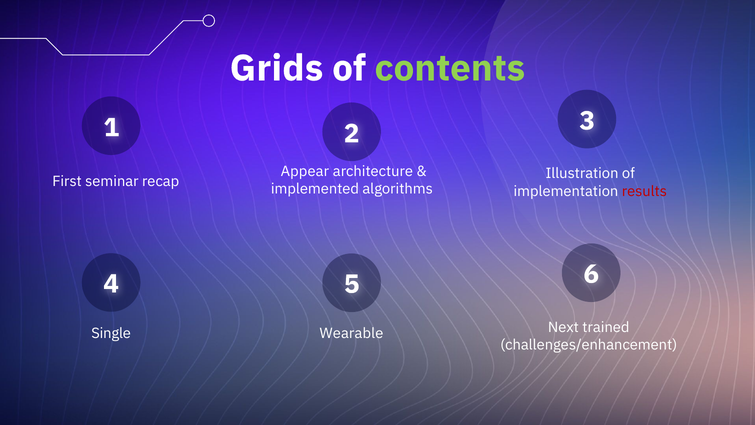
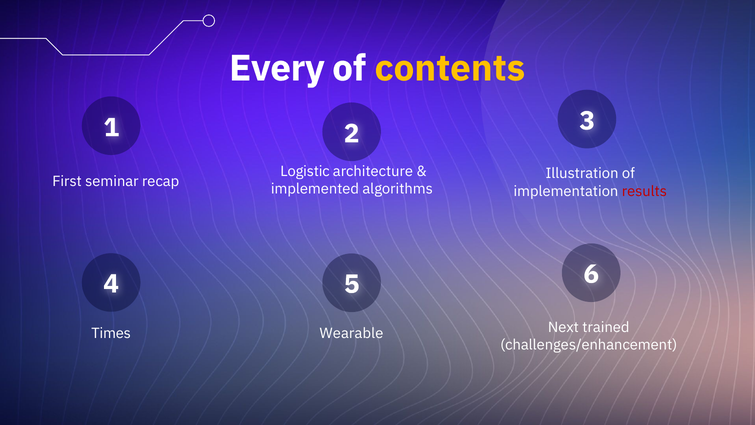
Grids: Grids -> Every
contents colour: light green -> yellow
Appear: Appear -> Logistic
Single: Single -> Times
